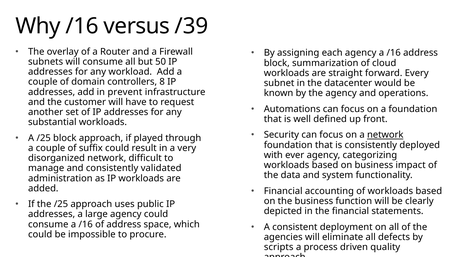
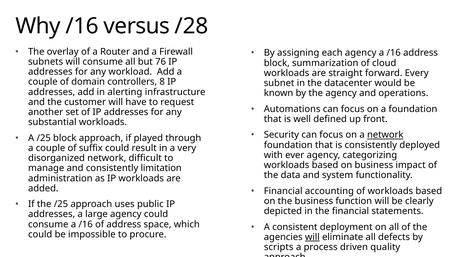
/39: /39 -> /28
50: 50 -> 76
prevent: prevent -> alerting
validated: validated -> limitation
will at (312, 238) underline: none -> present
